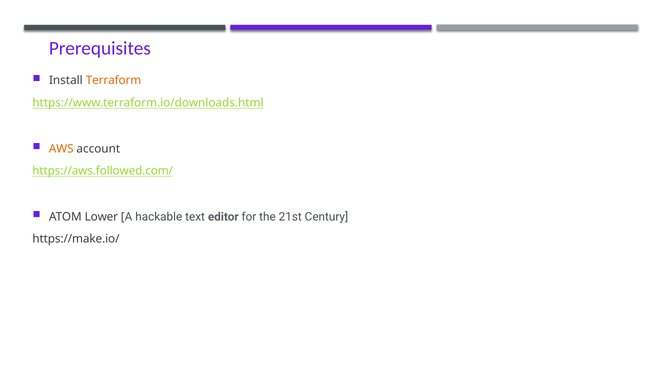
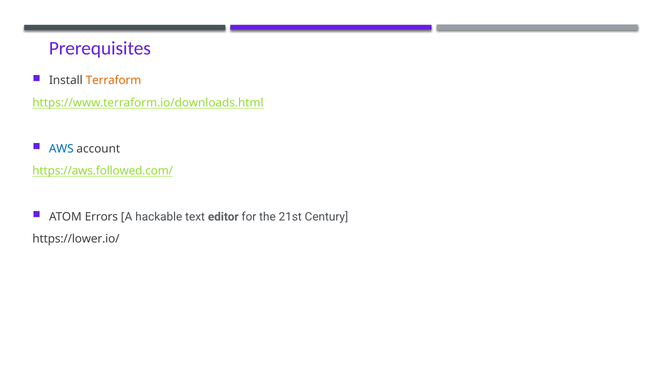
AWS colour: orange -> blue
Lower: Lower -> Errors
https://make.io/: https://make.io/ -> https://lower.io/
